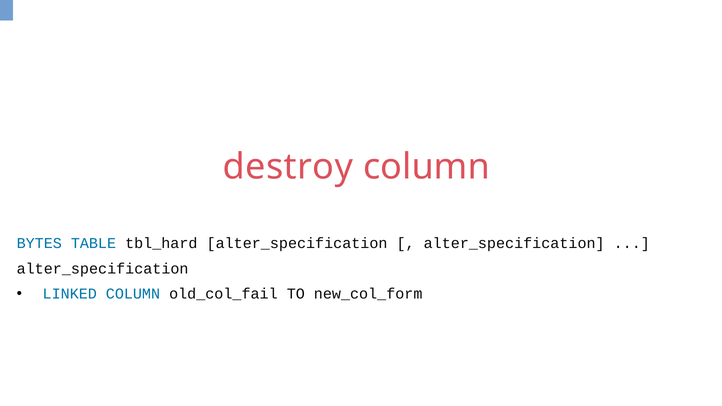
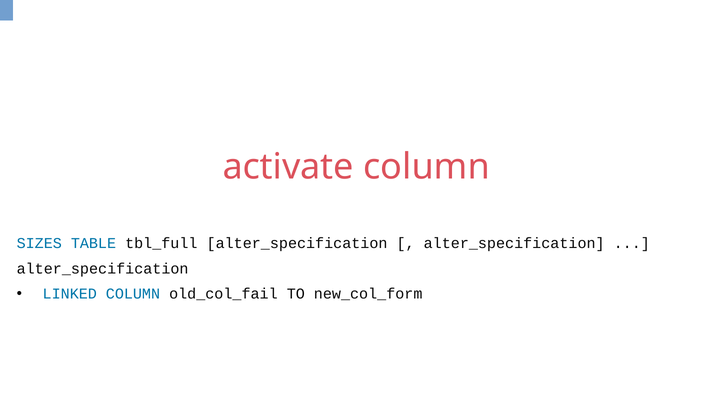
destroy: destroy -> activate
BYTES: BYTES -> SIZES
tbl_hard: tbl_hard -> tbl_full
